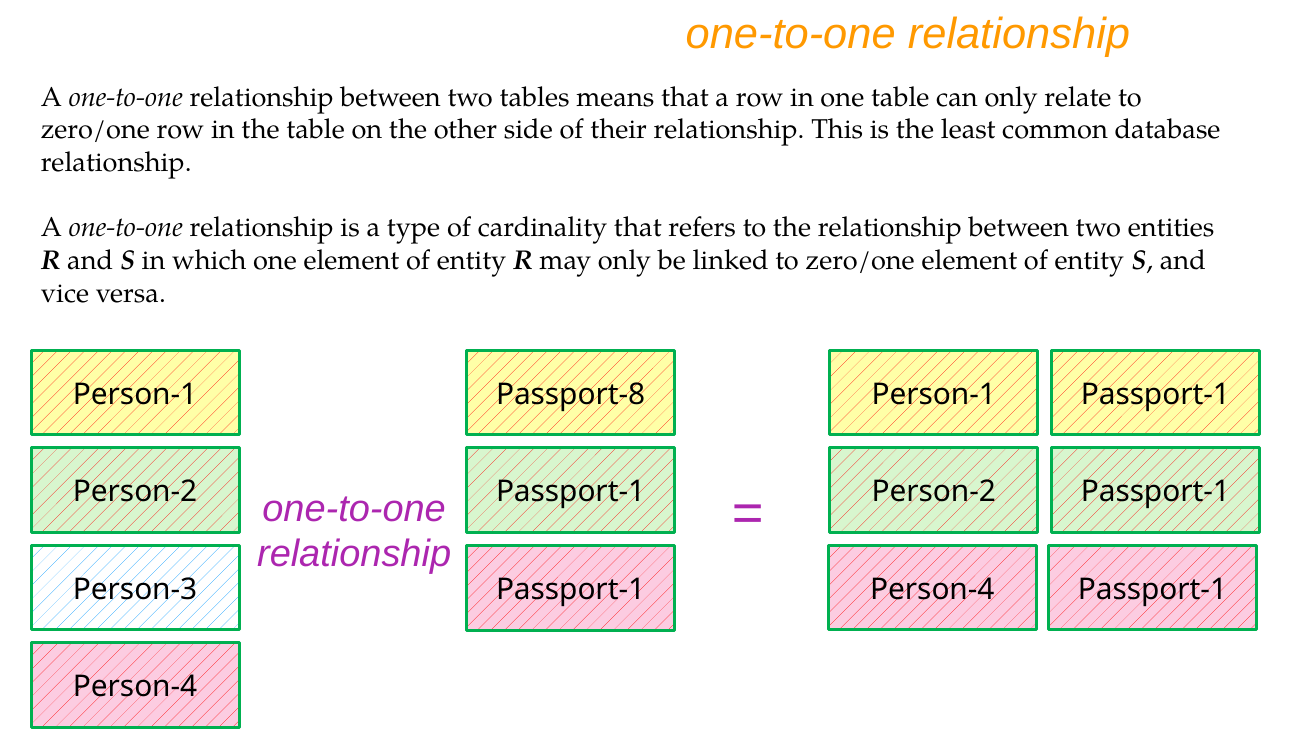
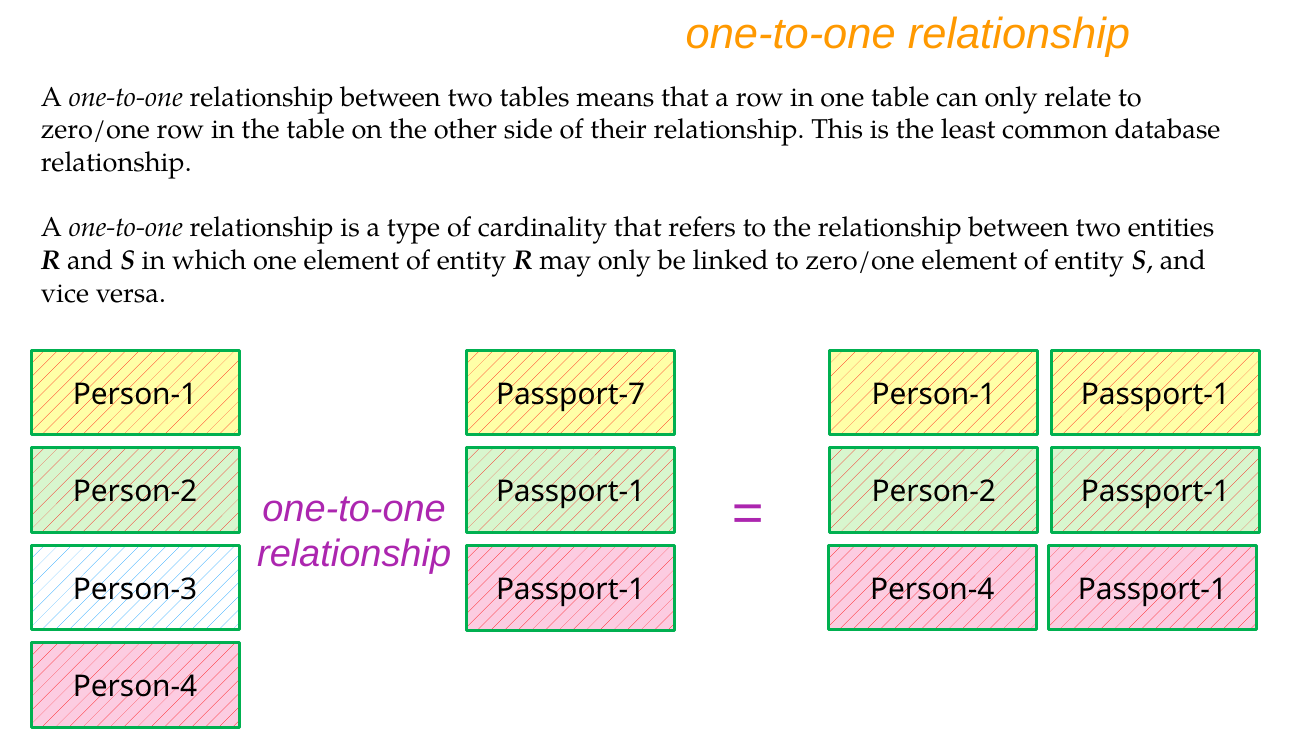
Passport-8: Passport-8 -> Passport-7
